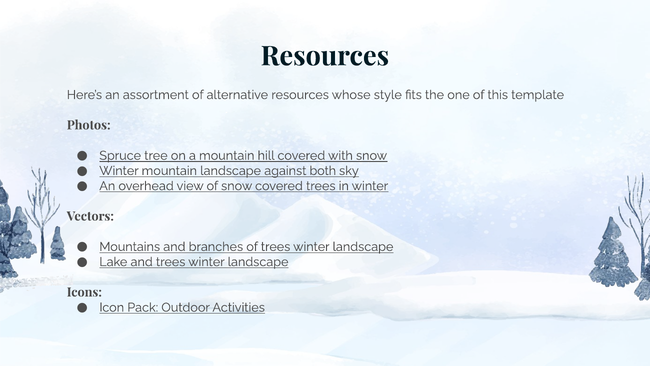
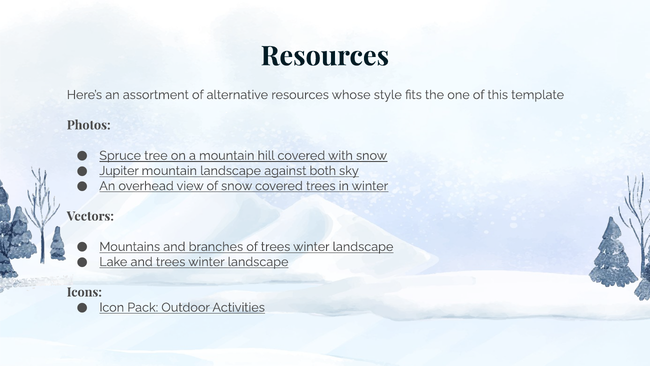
Winter at (119, 171): Winter -> Jupiter
